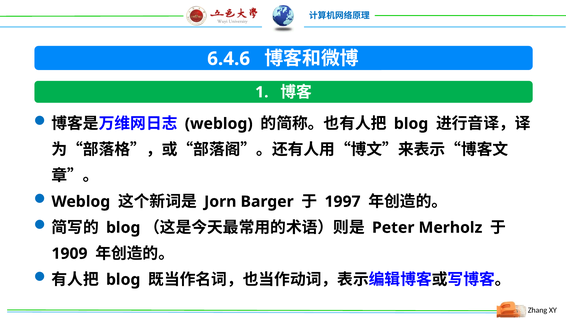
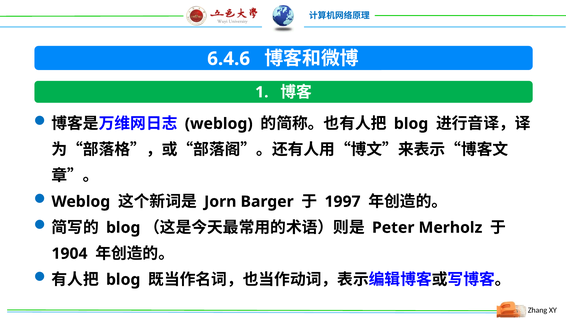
1909: 1909 -> 1904
